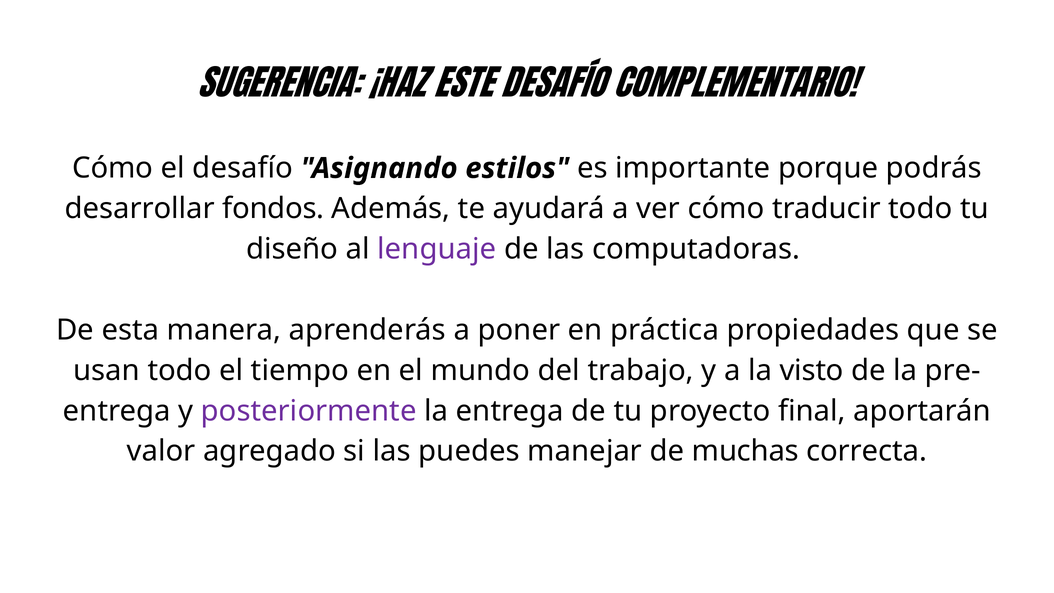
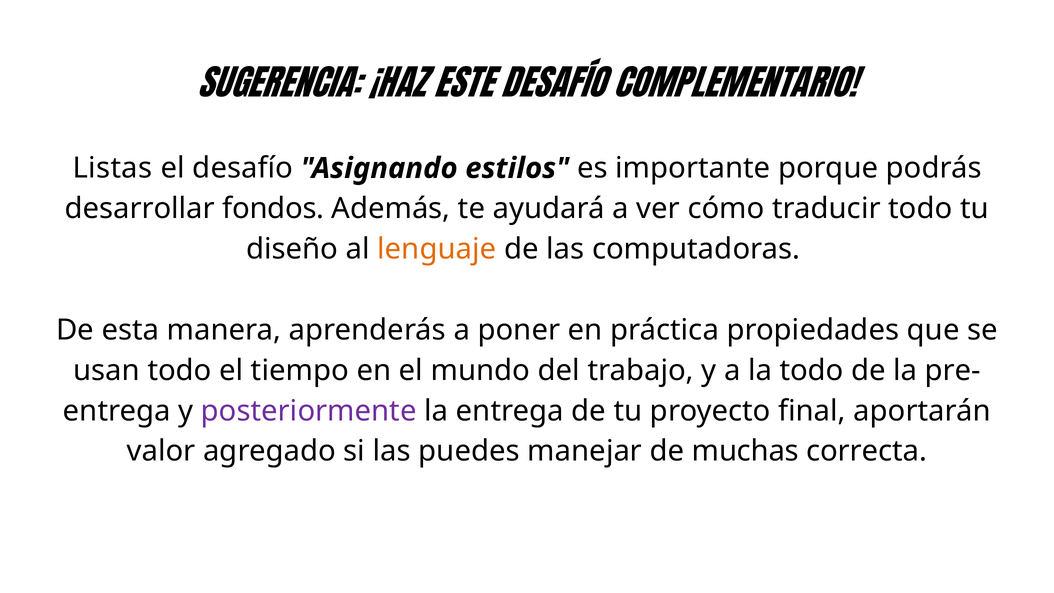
Cómo at (113, 168): Cómo -> Listas
lenguaje colour: purple -> orange
la visto: visto -> todo
